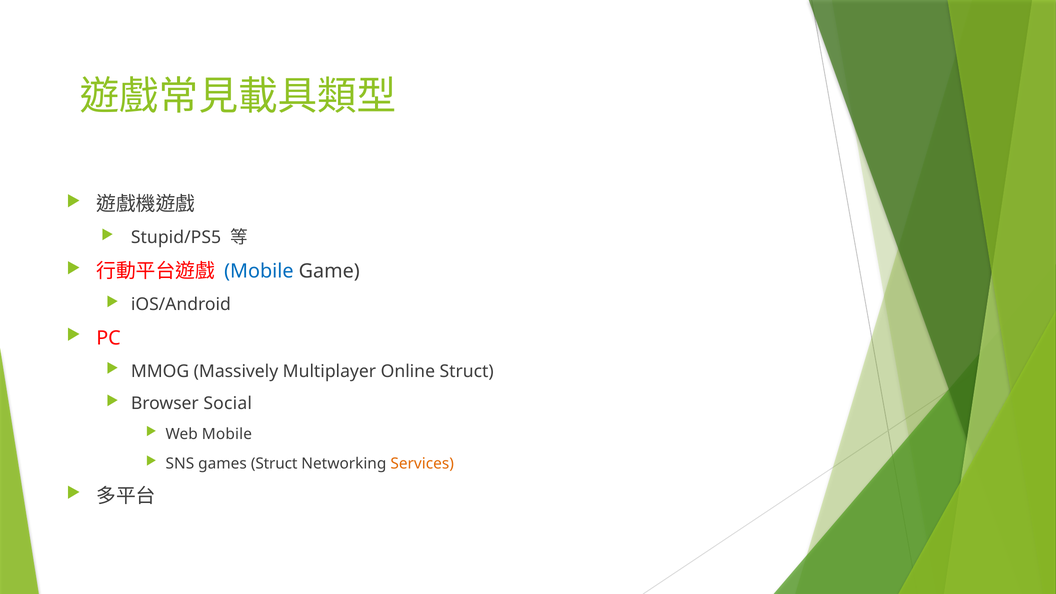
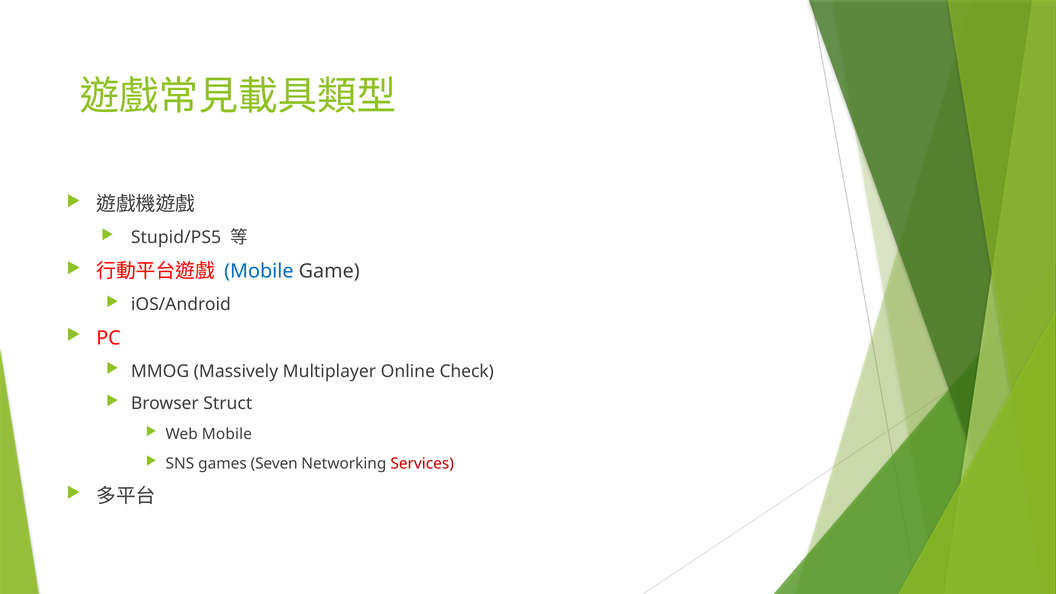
Online Struct: Struct -> Check
Social: Social -> Struct
games Struct: Struct -> Seven
Services colour: orange -> red
